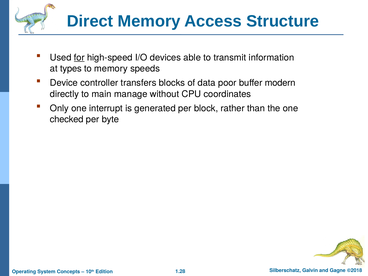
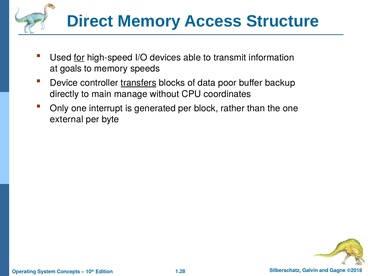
types: types -> goals
transfers underline: none -> present
modern: modern -> backup
checked: checked -> external
